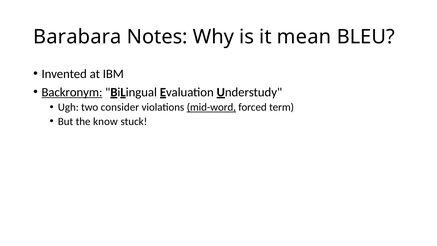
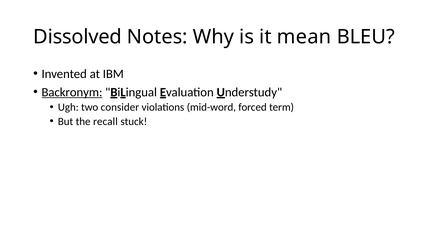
Barabara: Barabara -> Dissolved
mid-word underline: present -> none
know: know -> recall
